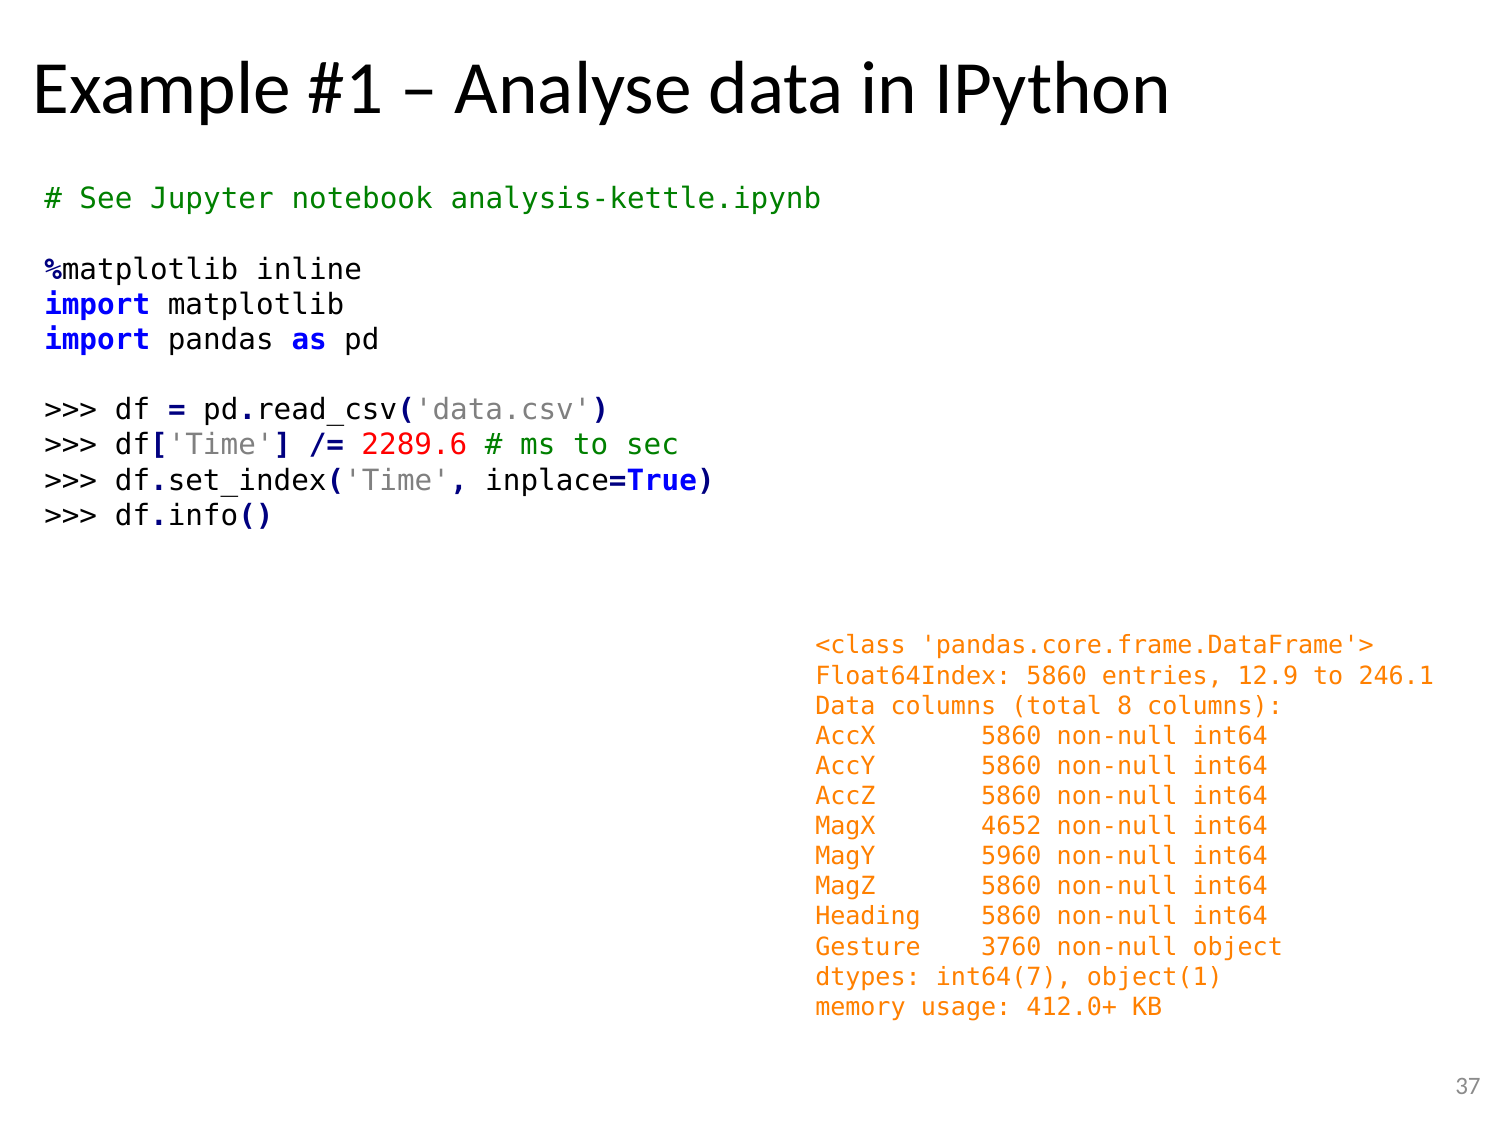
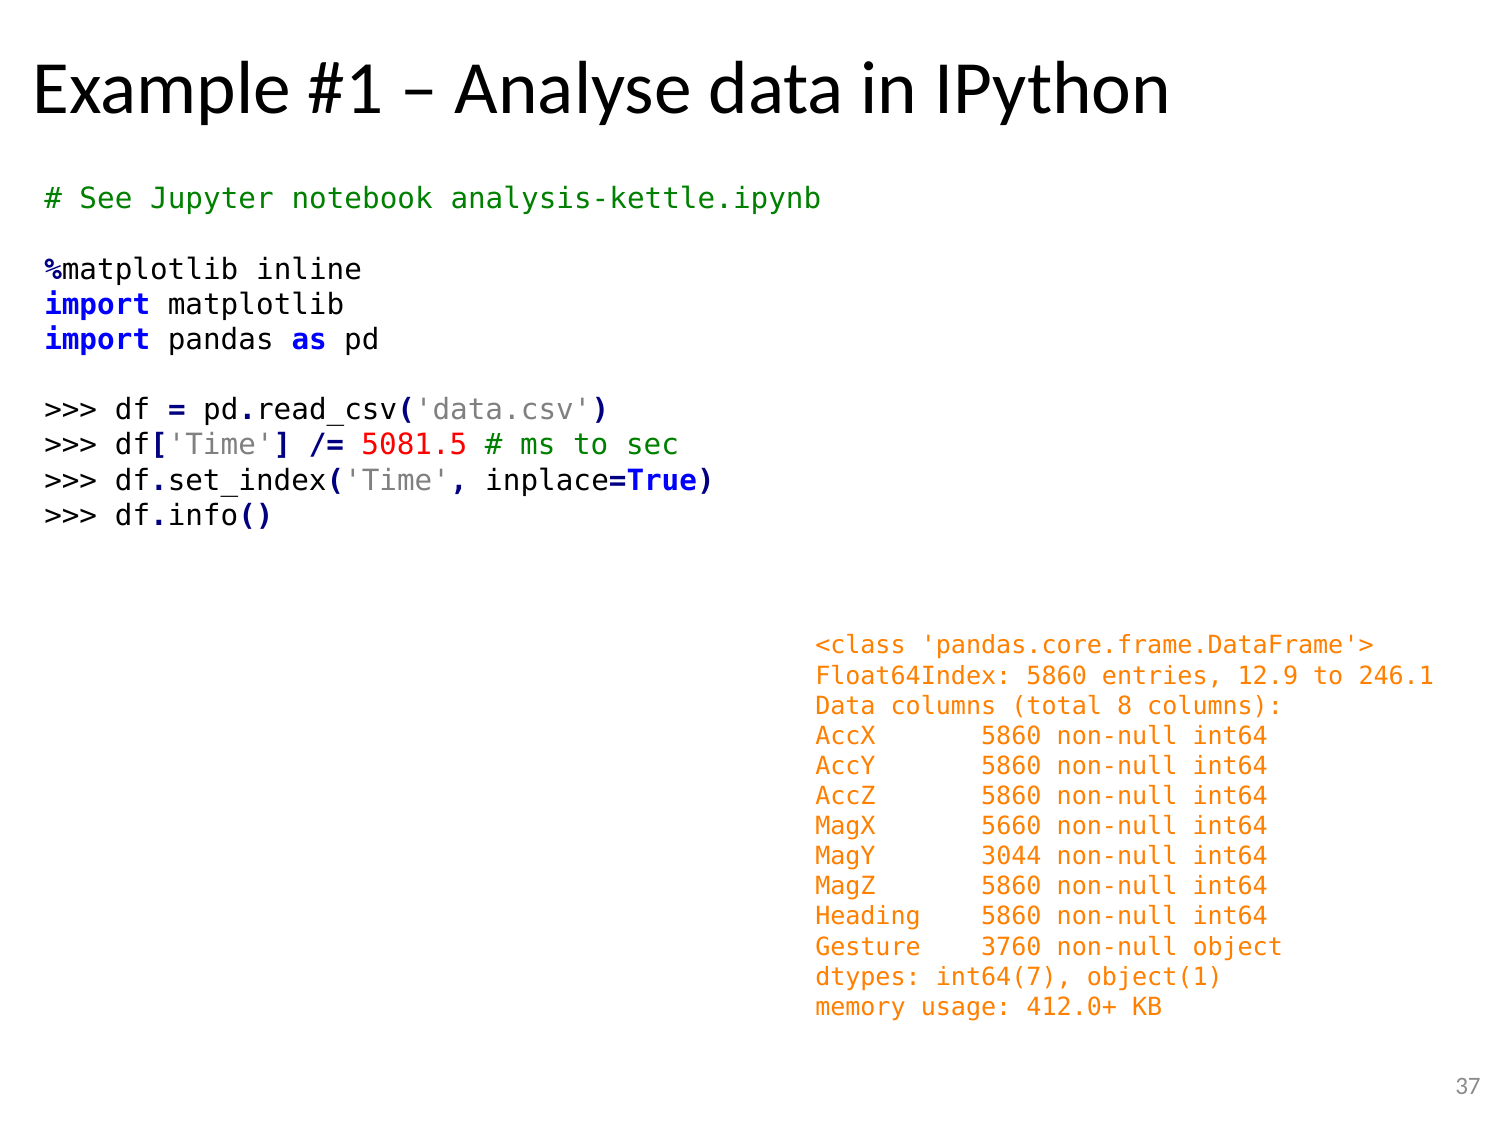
2289.6: 2289.6 -> 5081.5
4652: 4652 -> 5660
5960: 5960 -> 3044
